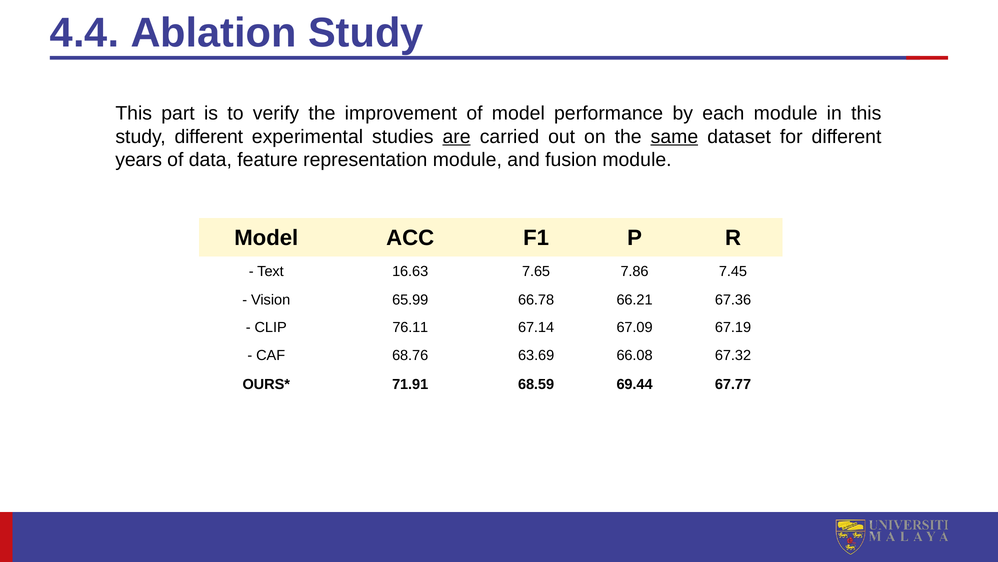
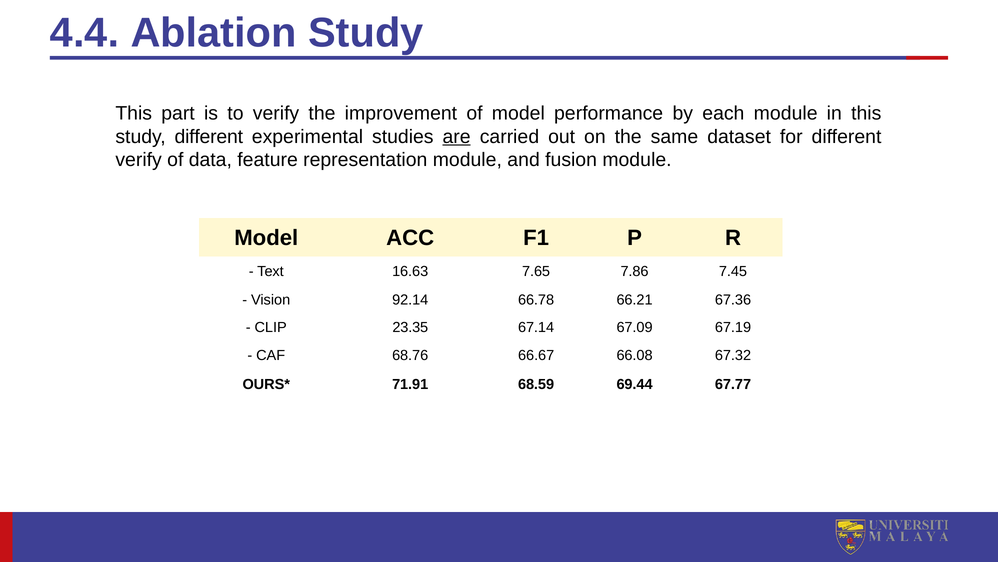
same underline: present -> none
years at (139, 160): years -> verify
65.99: 65.99 -> 92.14
76.11: 76.11 -> 23.35
63.69: 63.69 -> 66.67
